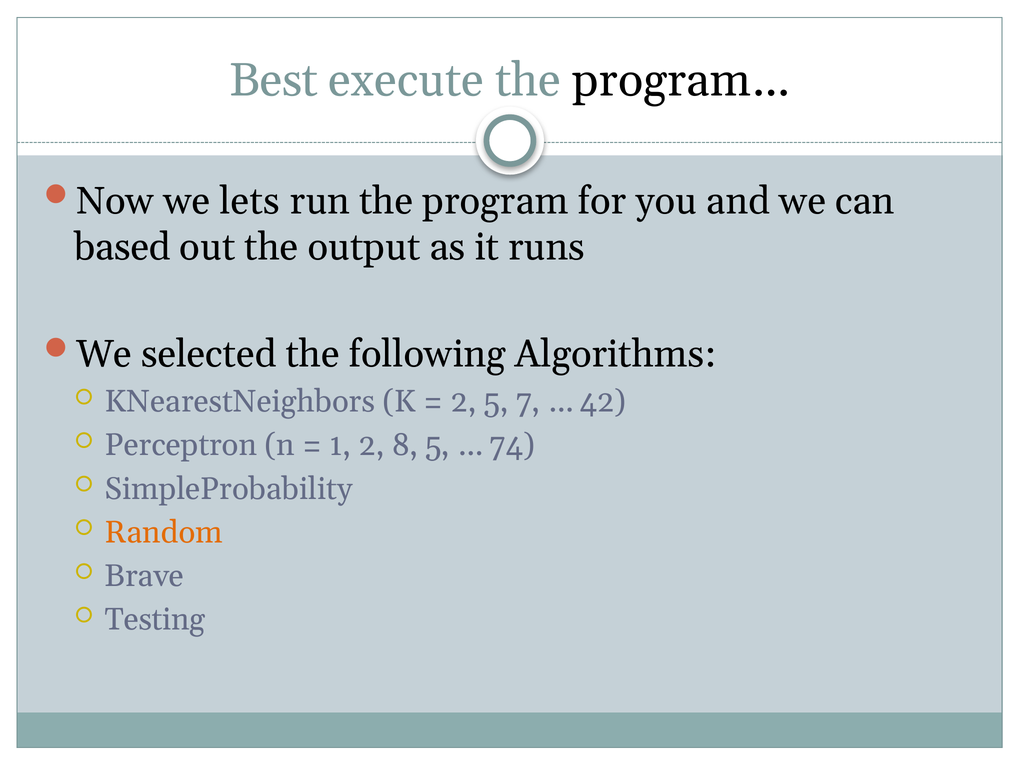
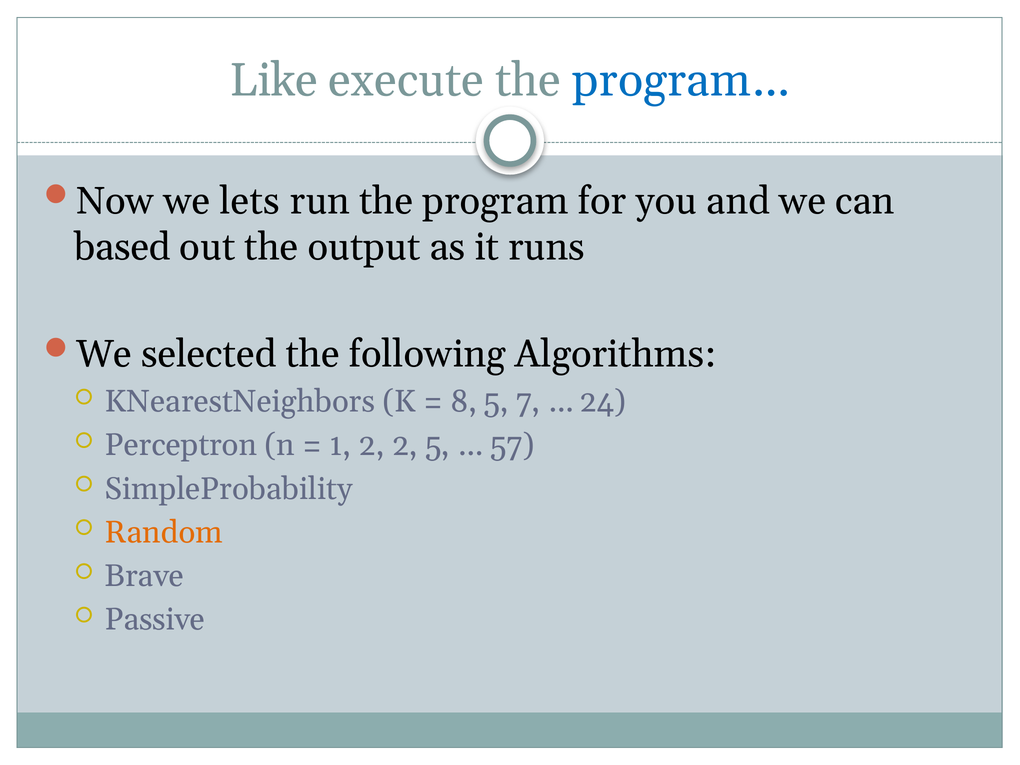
Best: Best -> Like
program… colour: black -> blue
2 at (464, 402): 2 -> 8
42: 42 -> 24
2 8: 8 -> 2
74: 74 -> 57
Testing: Testing -> Passive
